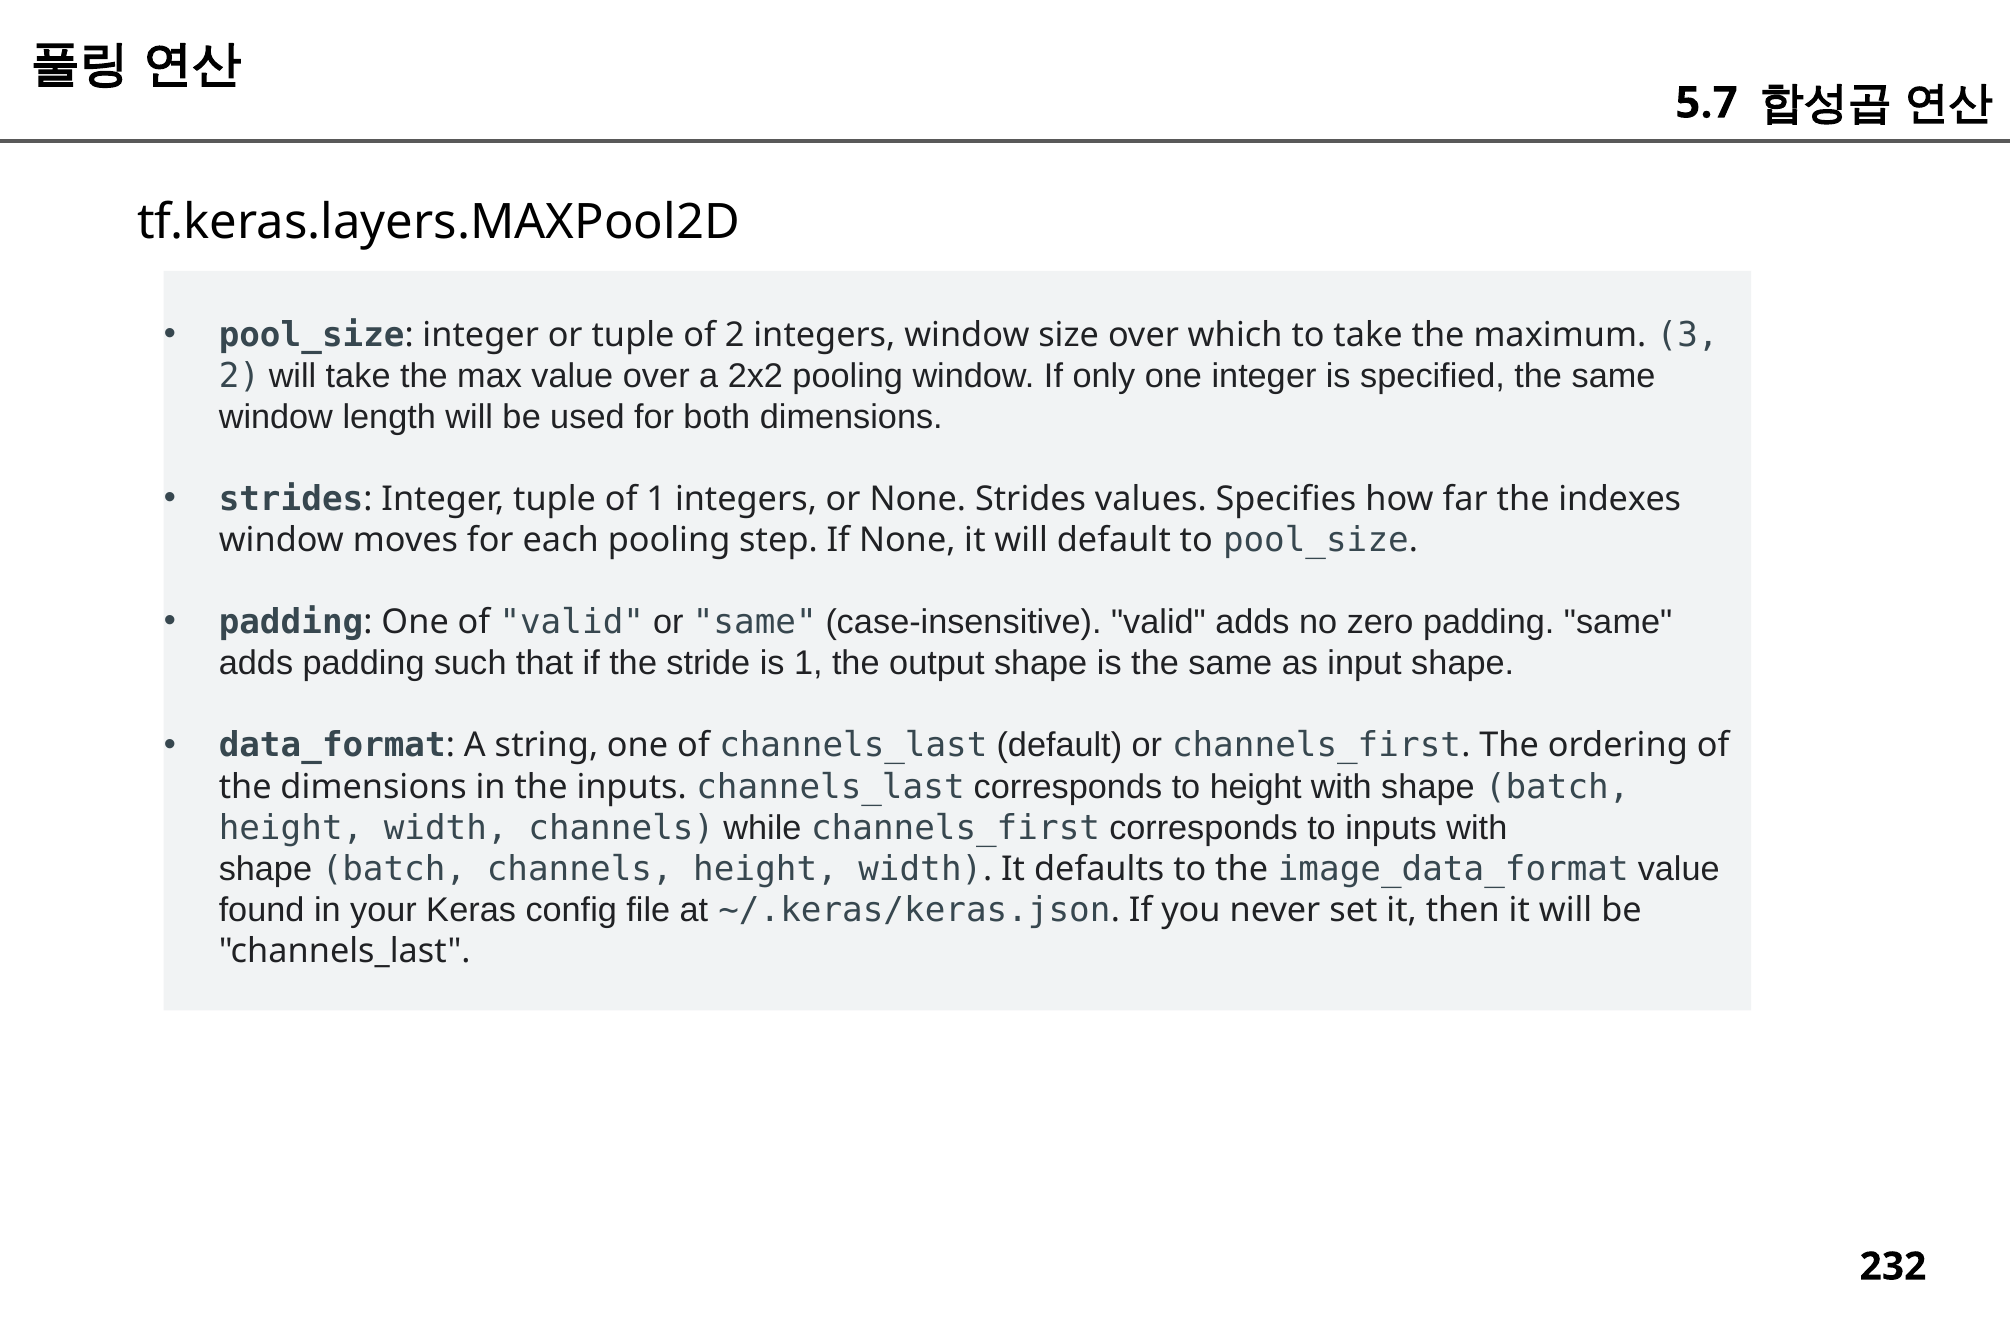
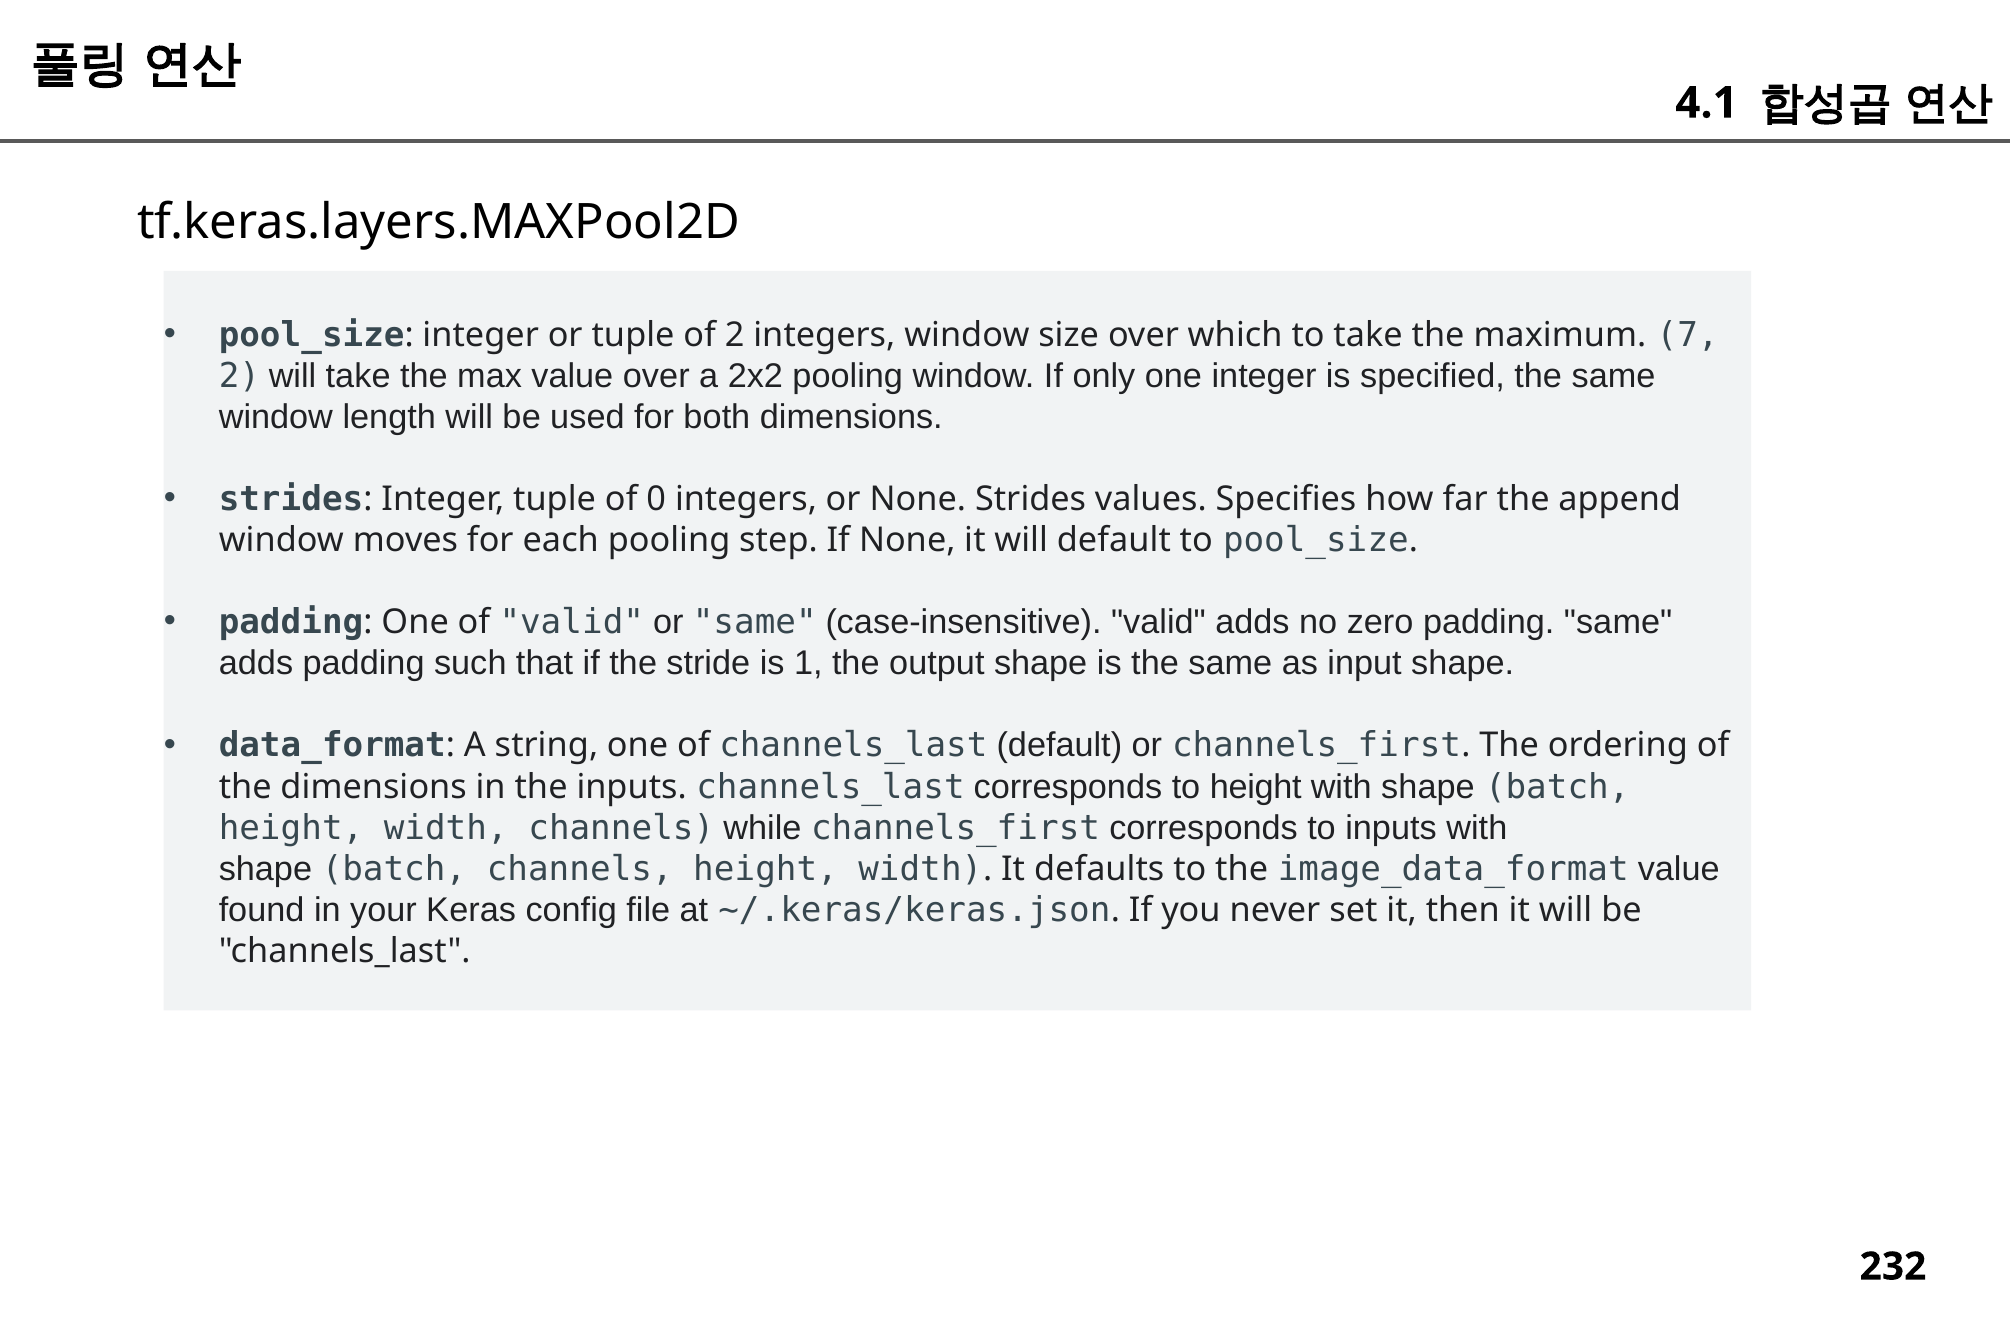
5.7: 5.7 -> 4.1
3: 3 -> 7
of 1: 1 -> 0
indexes: indexes -> append
